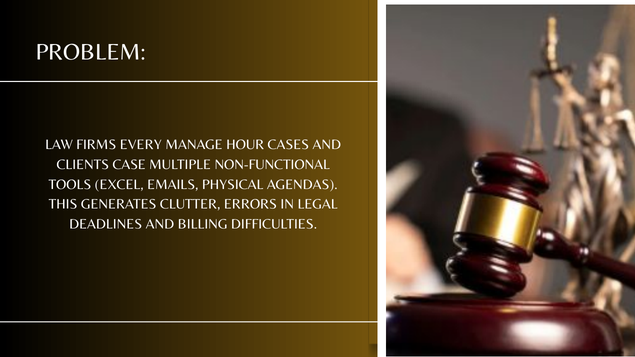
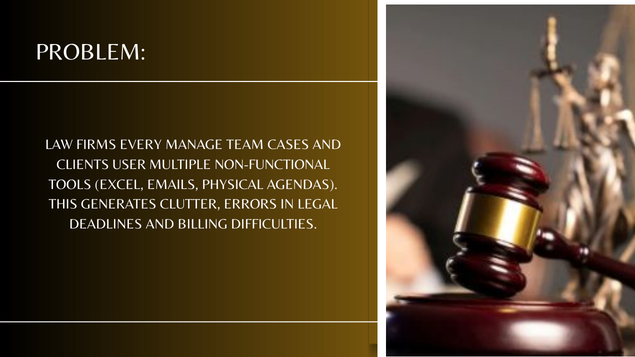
HOUR: HOUR -> TEAM
CASE: CASE -> USER
